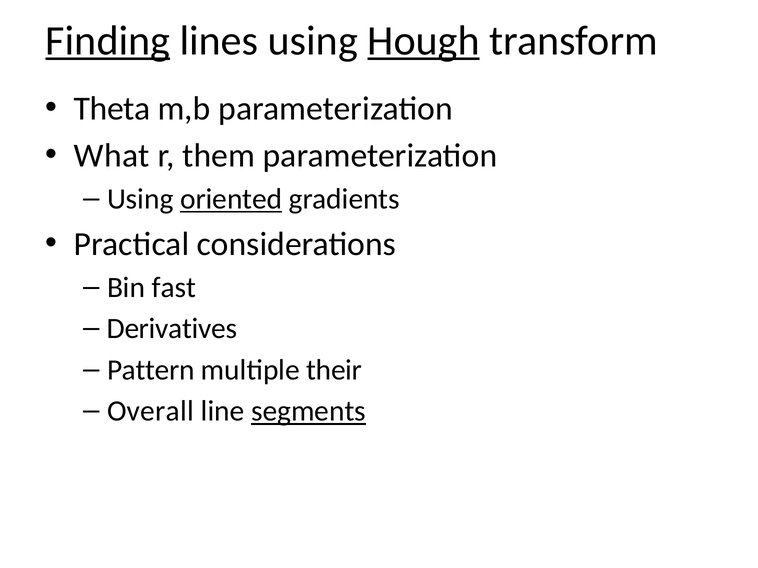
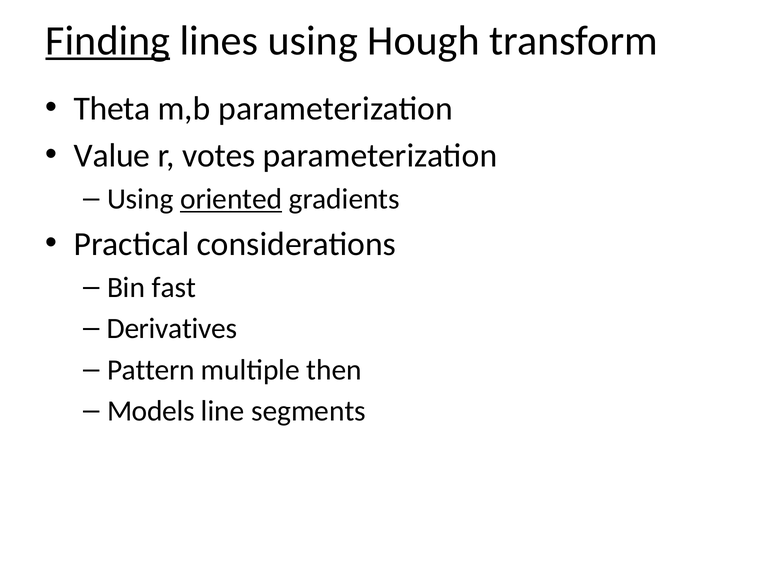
Hough underline: present -> none
What: What -> Value
them: them -> votes
their: their -> then
Overall: Overall -> Models
segments underline: present -> none
